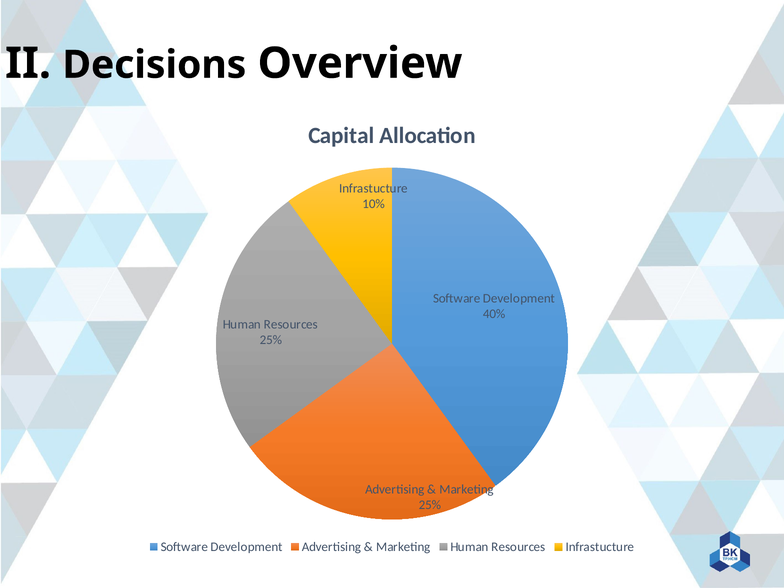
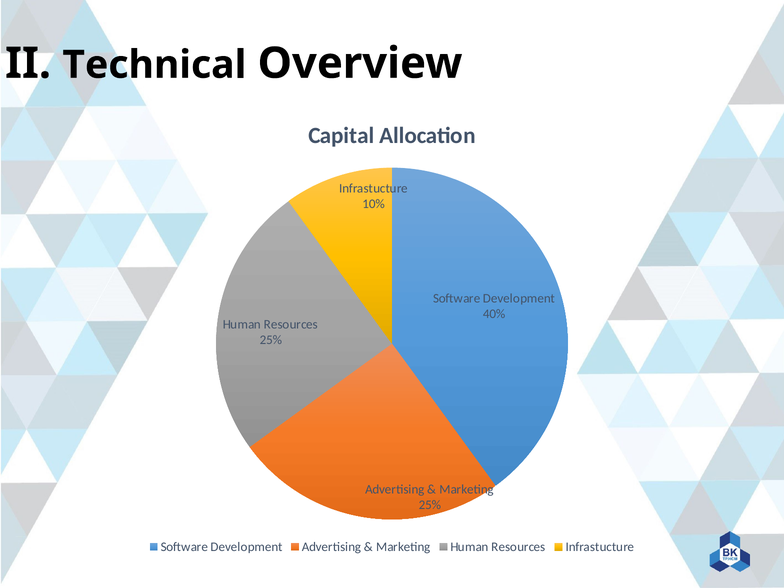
Decisions: Decisions -> Technical
